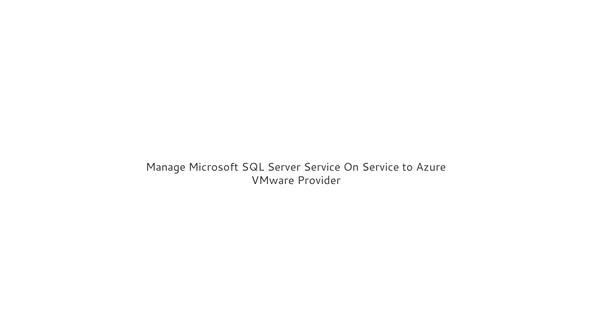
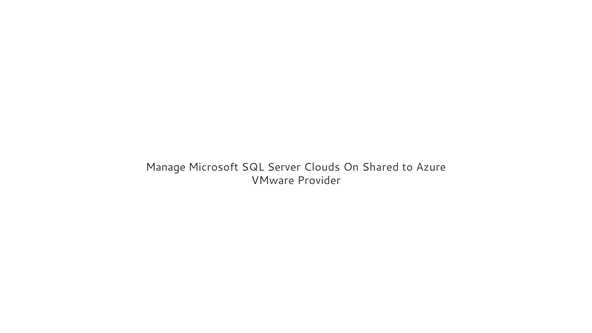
Server Service: Service -> Clouds
On Service: Service -> Shared
